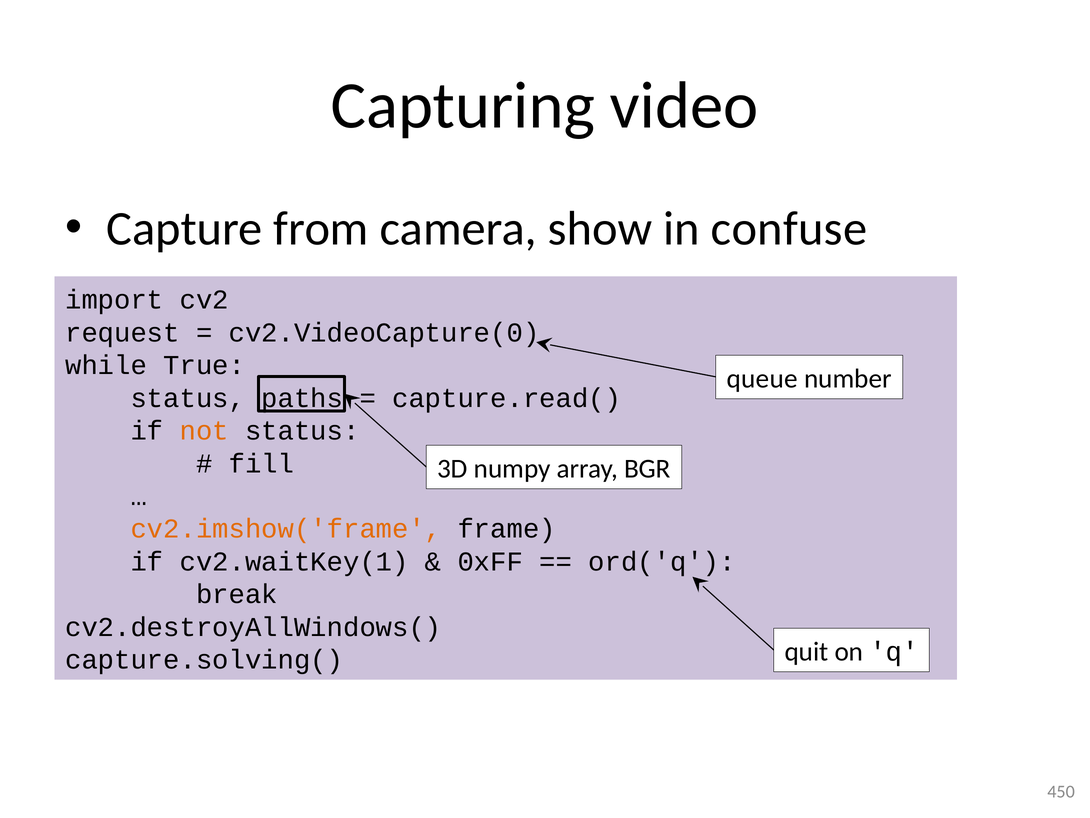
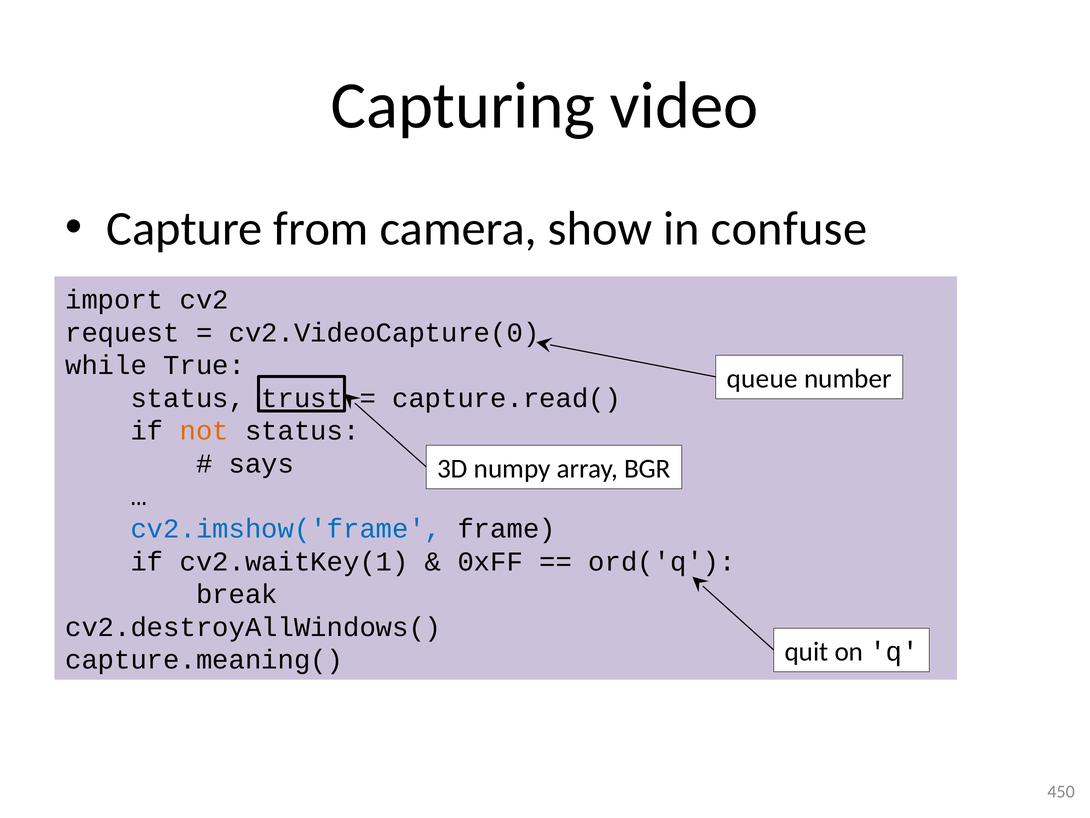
paths: paths -> trust
fill: fill -> says
cv2.imshow('frame colour: orange -> blue
capture.solving(: capture.solving( -> capture.meaning(
